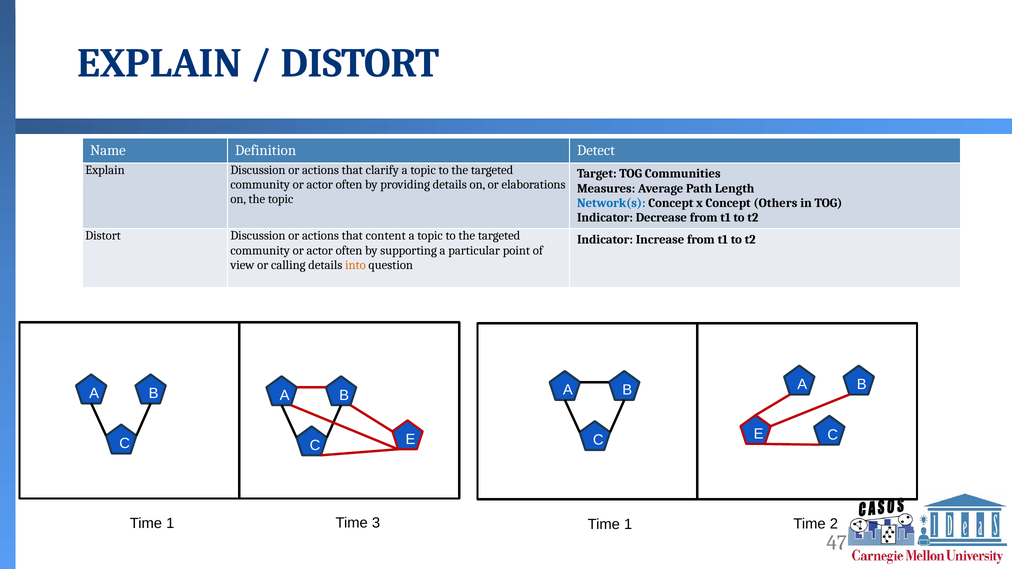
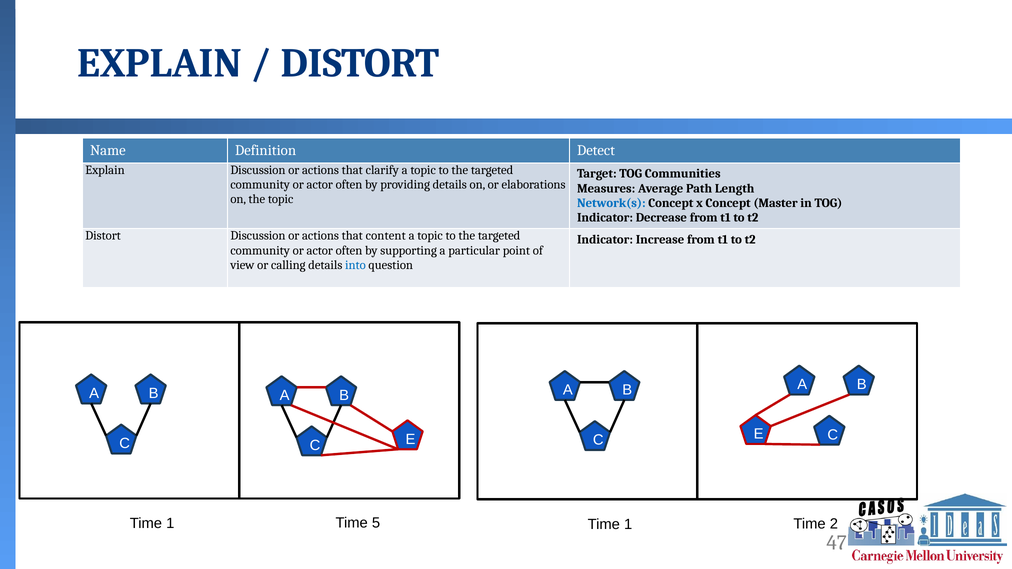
Others: Others -> Master
into colour: orange -> blue
3: 3 -> 5
